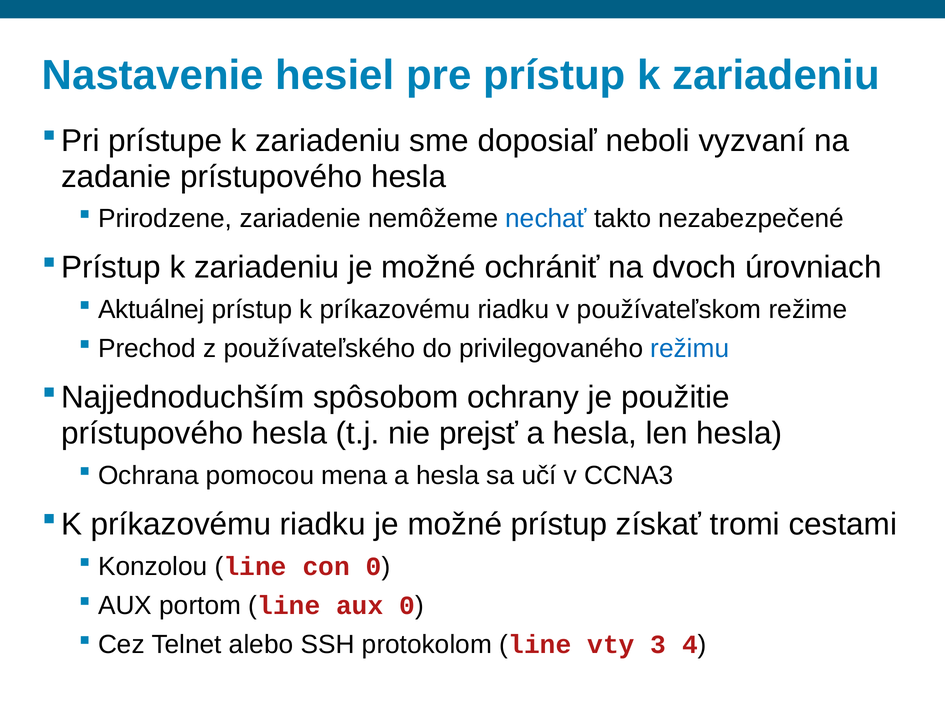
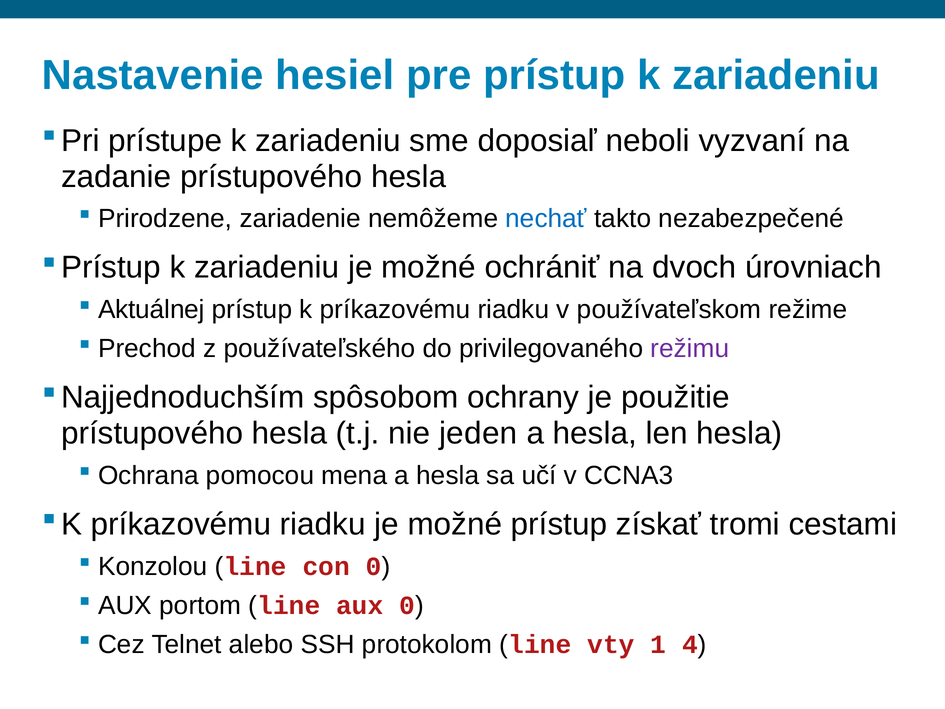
režimu colour: blue -> purple
prejsť: prejsť -> jeden
3: 3 -> 1
